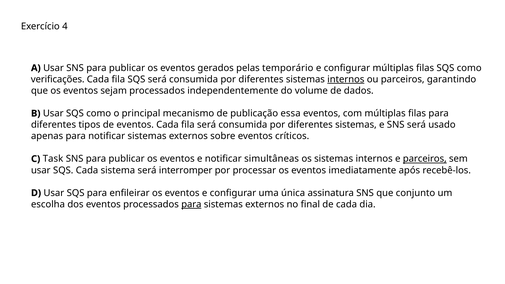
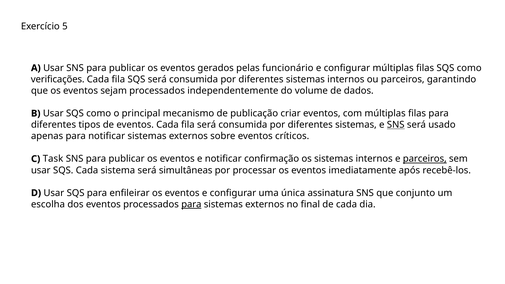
4: 4 -> 5
temporário: temporário -> funcionário
internos at (346, 79) underline: present -> none
essa: essa -> criar
SNS at (396, 125) underline: none -> present
simultâneas: simultâneas -> confirmação
interromper: interromper -> simultâneas
